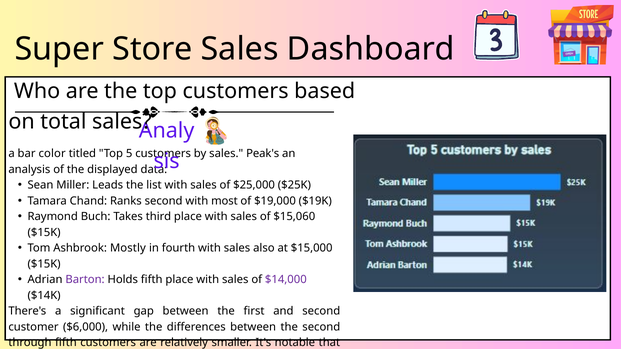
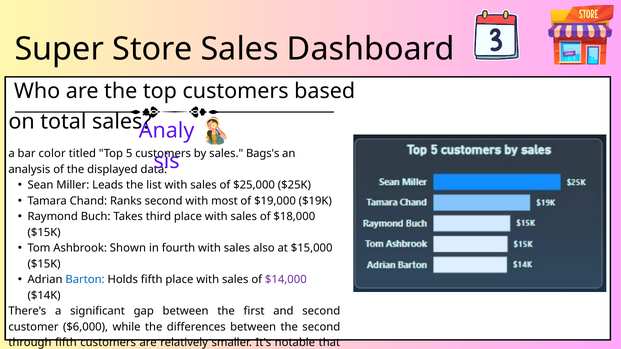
Peak's: Peak's -> Bags's
$15,060: $15,060 -> $18,000
Ashbrook Mostly: Mostly -> Shown
Barton colour: purple -> blue
